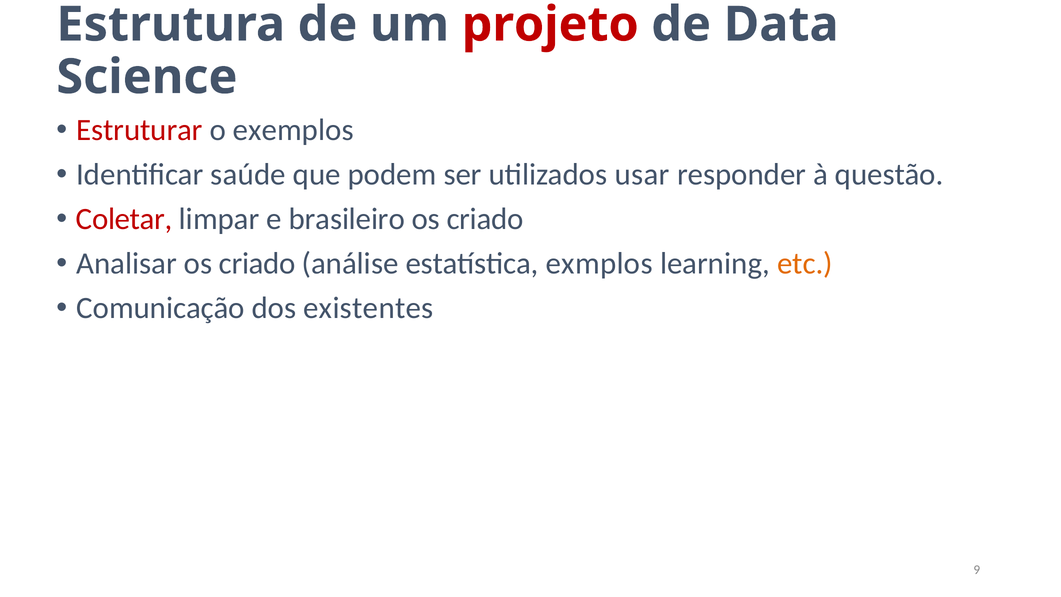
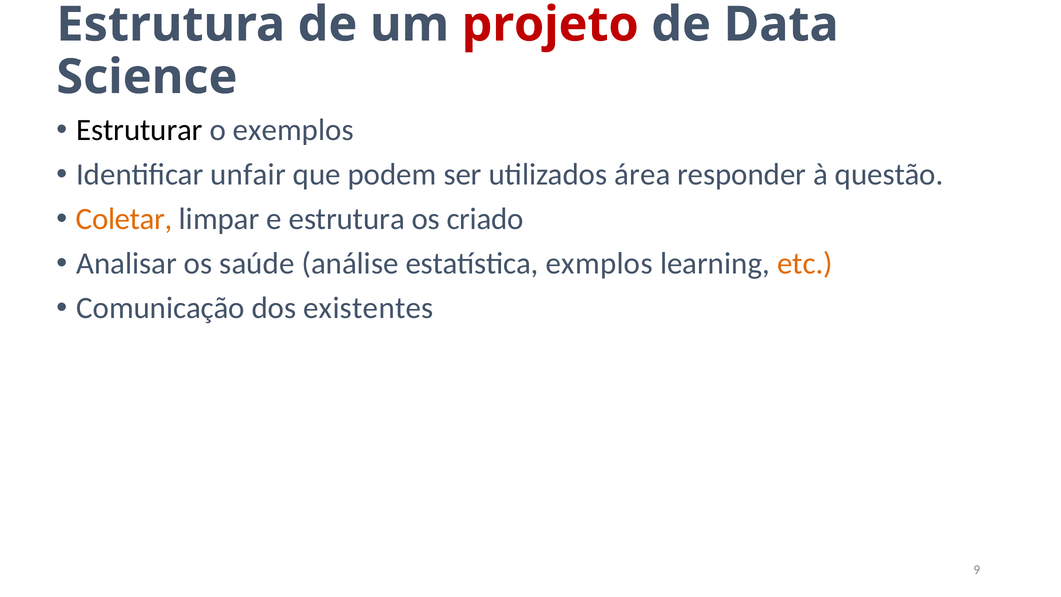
Estruturar colour: red -> black
saúde: saúde -> unfair
usar: usar -> área
Coletar colour: red -> orange
e brasileiro: brasileiro -> estrutura
Analisar os criado: criado -> saúde
